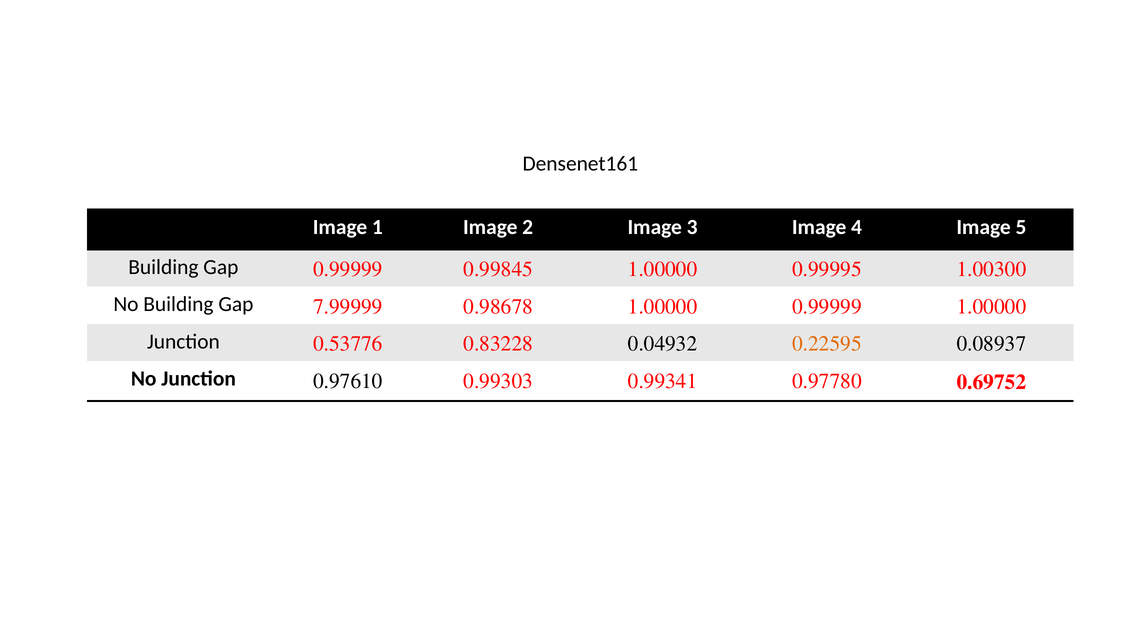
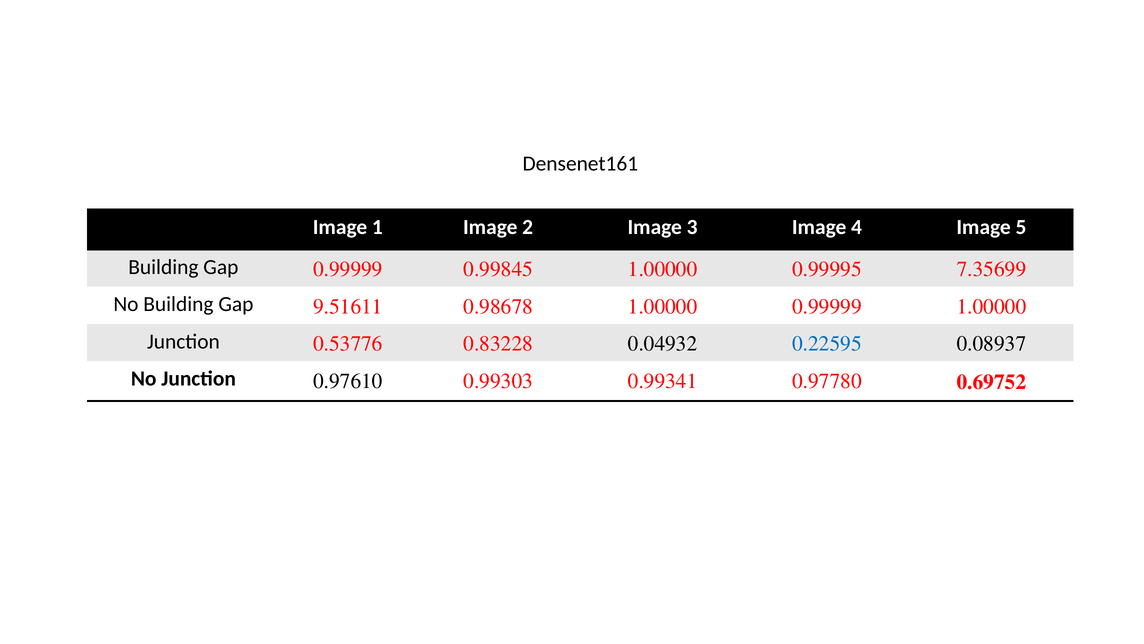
1.00300: 1.00300 -> 7.35699
7.99999: 7.99999 -> 9.51611
0.22595 colour: orange -> blue
